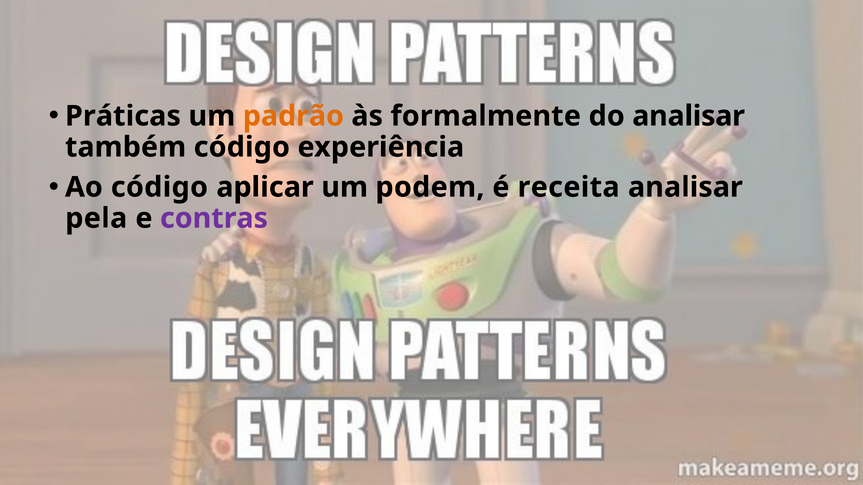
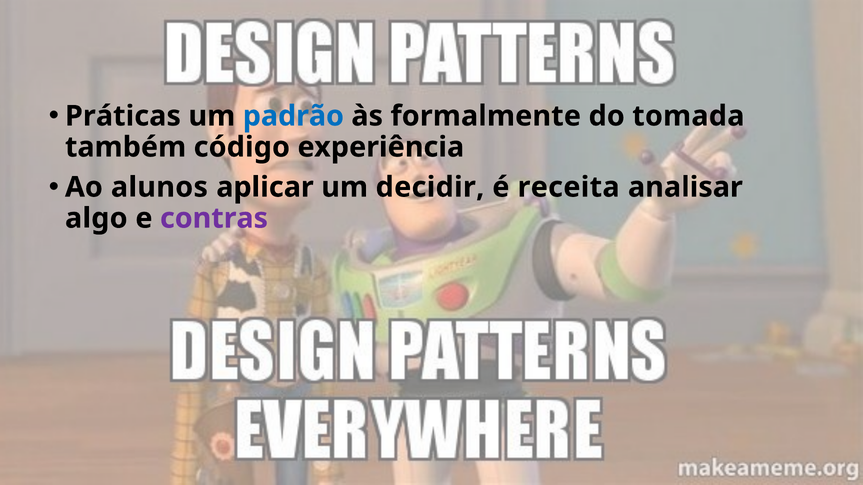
padrão colour: orange -> blue
do analisar: analisar -> tomada
Ao código: código -> alunos
podem: podem -> decidir
pela: pela -> algo
